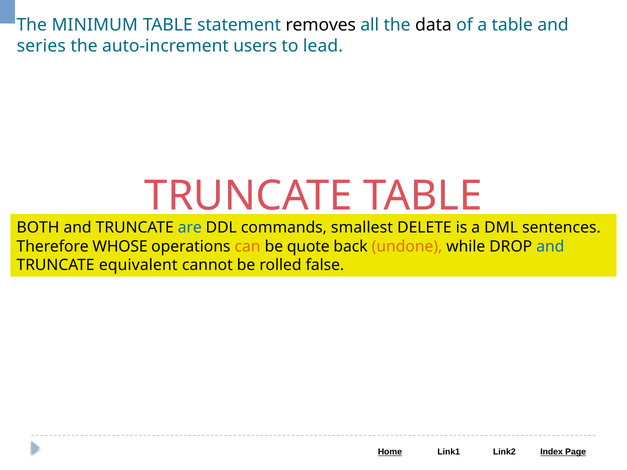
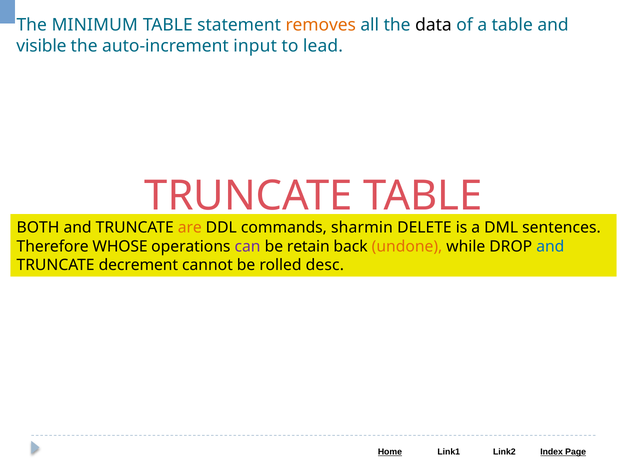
removes colour: black -> orange
series: series -> visible
users: users -> input
are colour: blue -> orange
smallest: smallest -> sharmin
can colour: orange -> purple
quote: quote -> retain
equivalent: equivalent -> decrement
false: false -> desc
